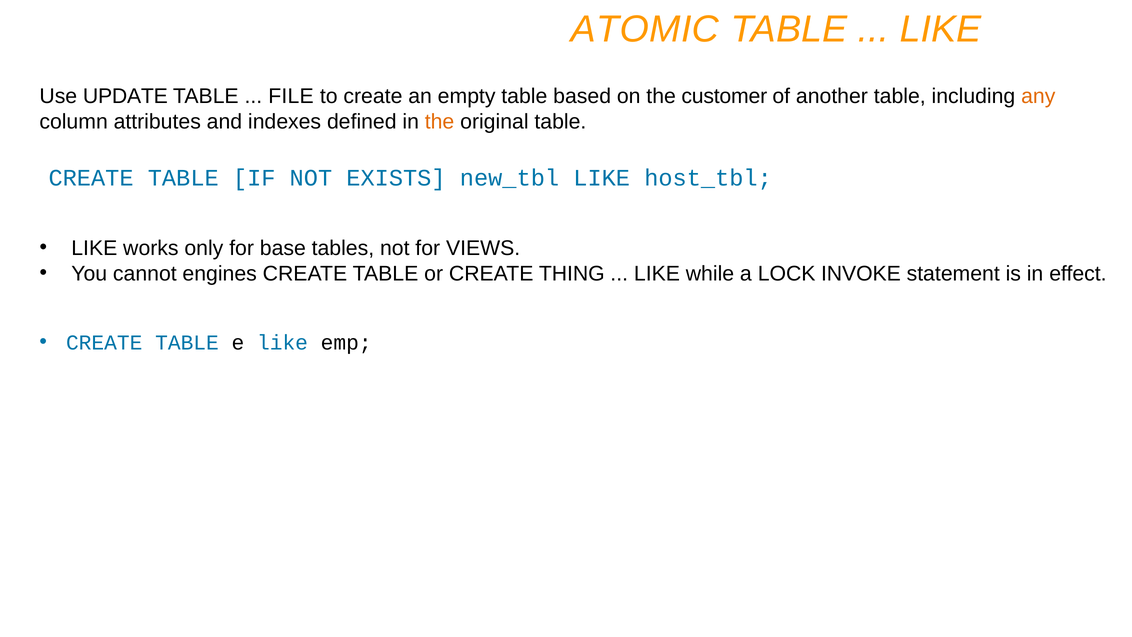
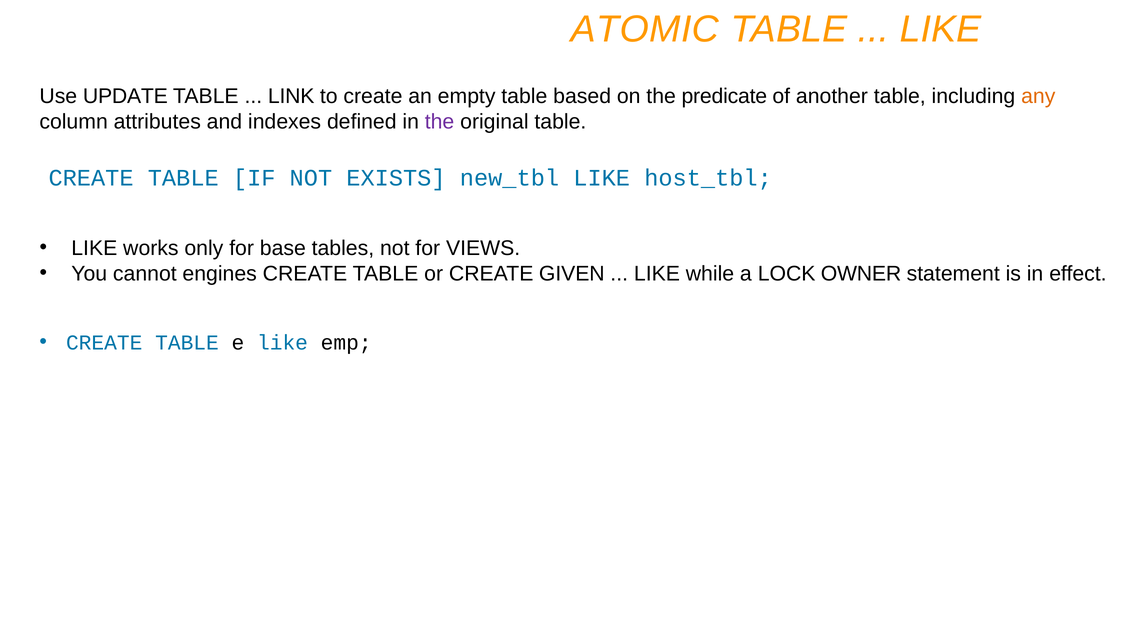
FILE: FILE -> LINK
customer: customer -> predicate
the at (440, 122) colour: orange -> purple
THING: THING -> GIVEN
INVOKE: INVOKE -> OWNER
